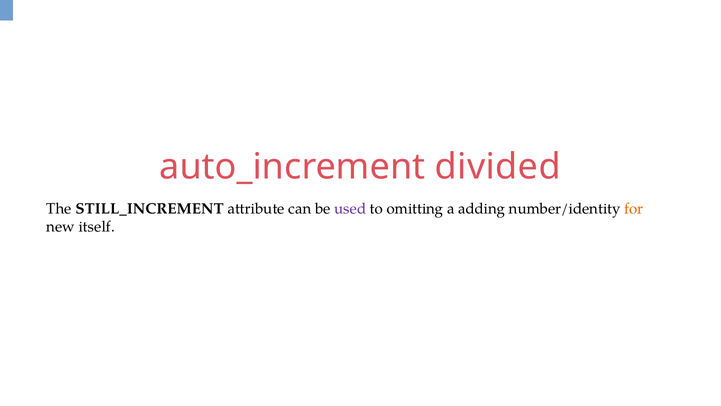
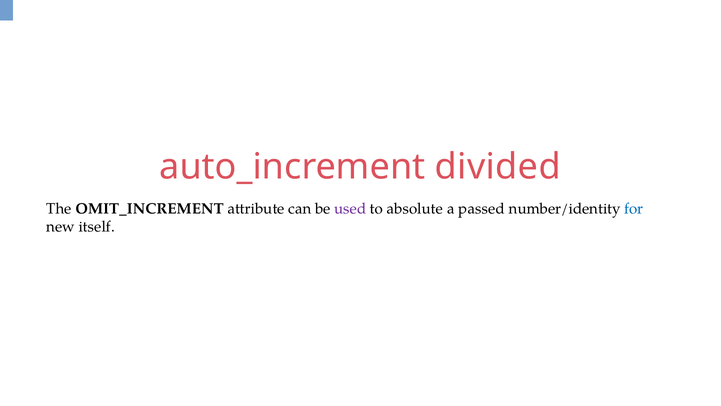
STILL_INCREMENT: STILL_INCREMENT -> OMIT_INCREMENT
omitting: omitting -> absolute
adding: adding -> passed
for colour: orange -> blue
